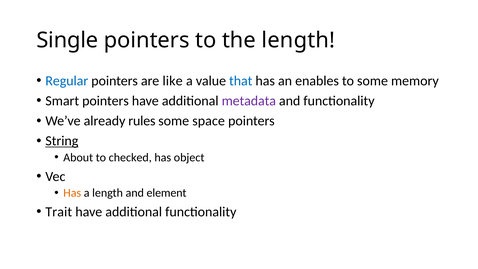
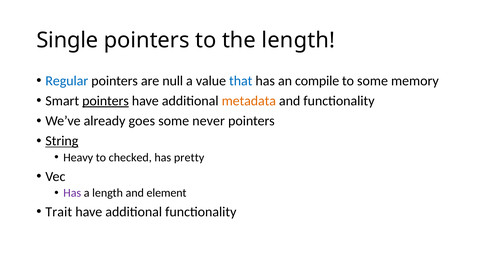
like: like -> null
enables: enables -> compile
pointers at (106, 101) underline: none -> present
metadata colour: purple -> orange
rules: rules -> goes
space: space -> never
About: About -> Heavy
object: object -> pretty
Has at (72, 193) colour: orange -> purple
